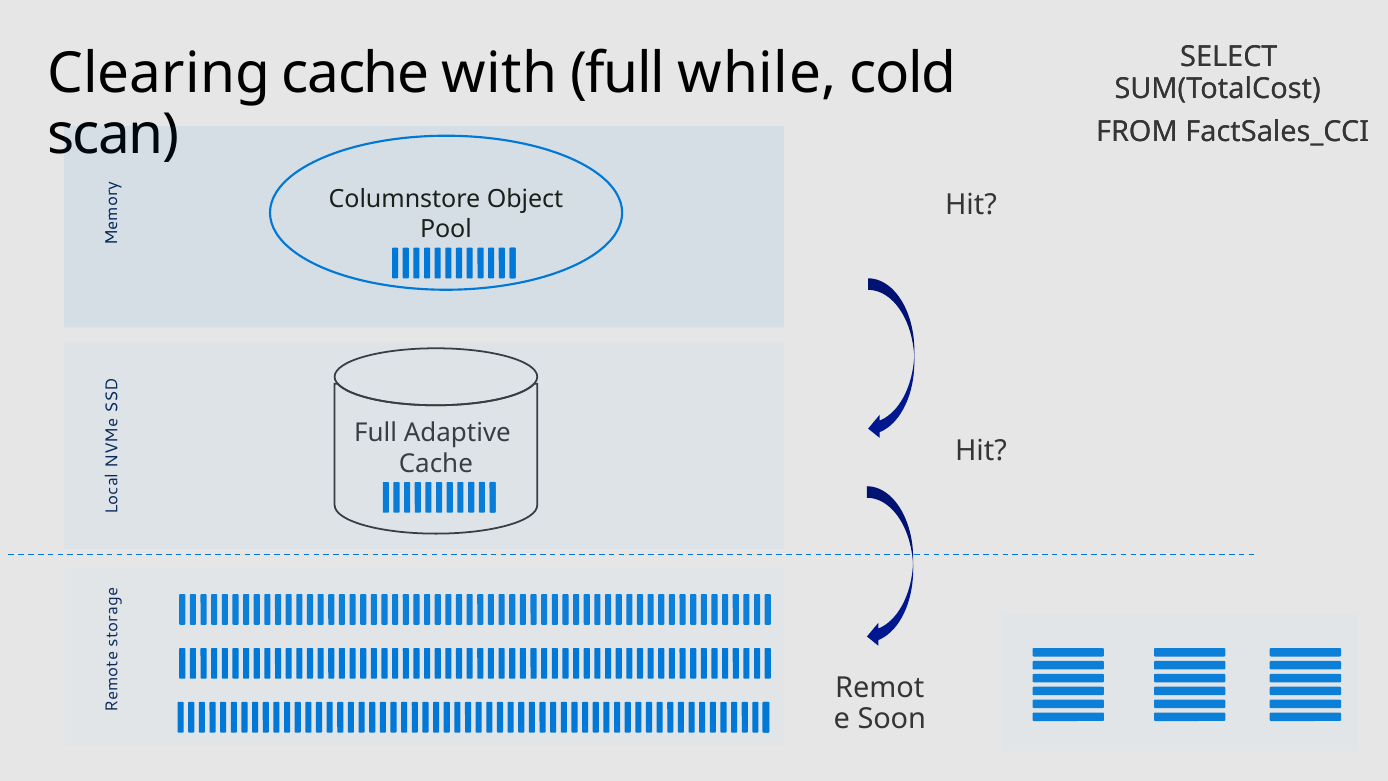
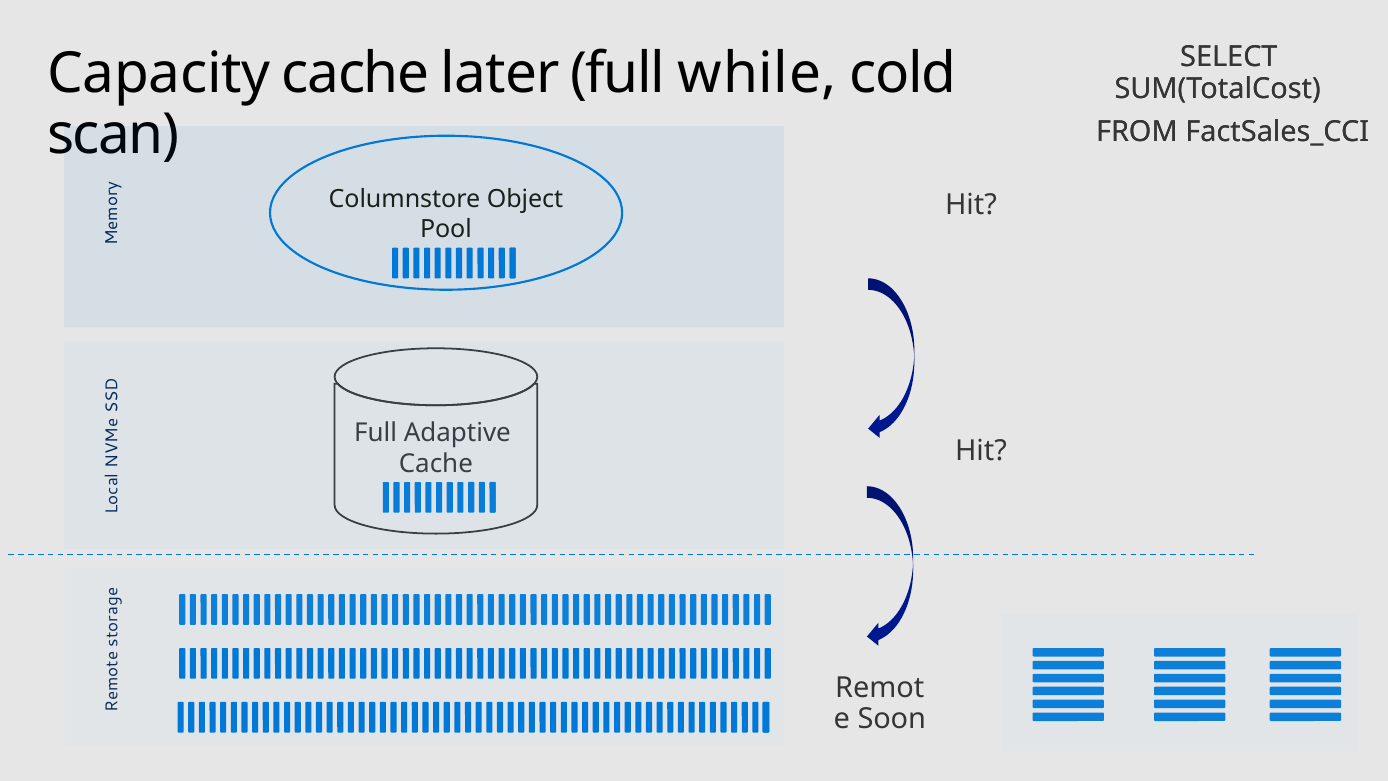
Clearing: Clearing -> Capacity
with: with -> later
